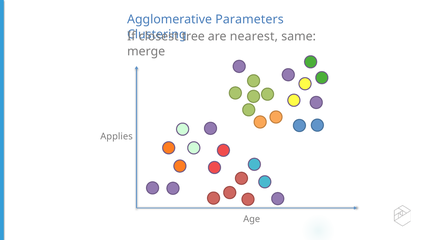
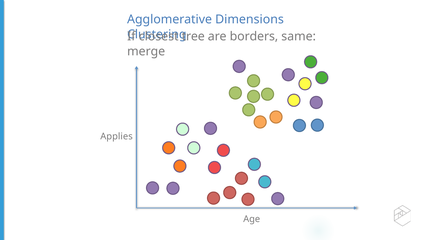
Parameters: Parameters -> Dimensions
nearest: nearest -> borders
